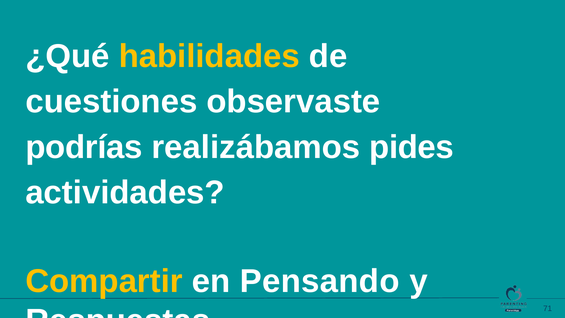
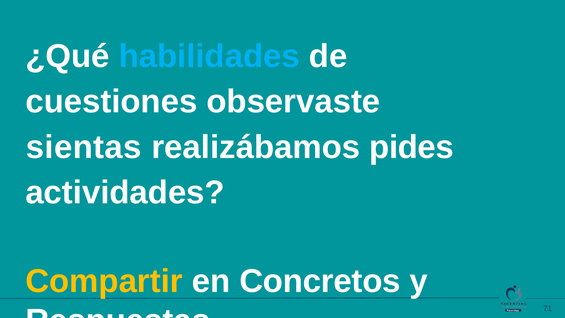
habilidades colour: yellow -> light blue
podrías: podrías -> sientas
Pensando: Pensando -> Concretos
